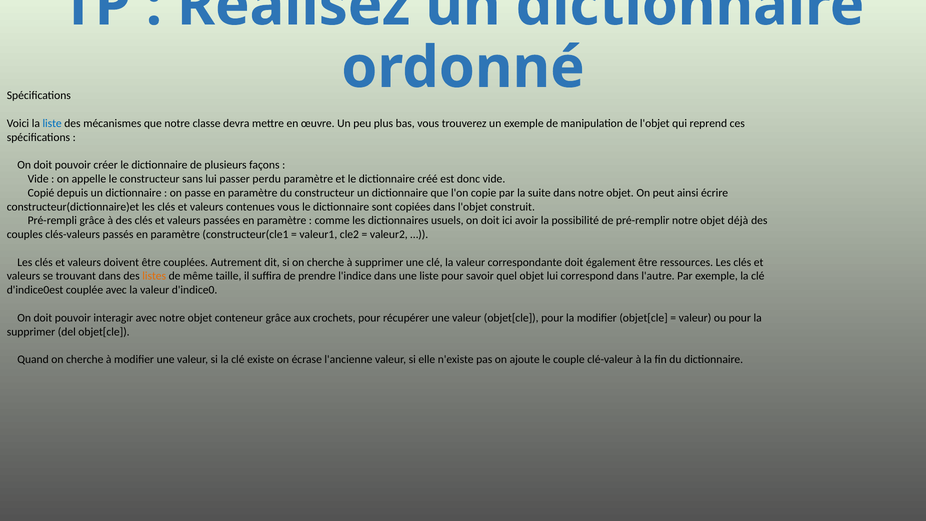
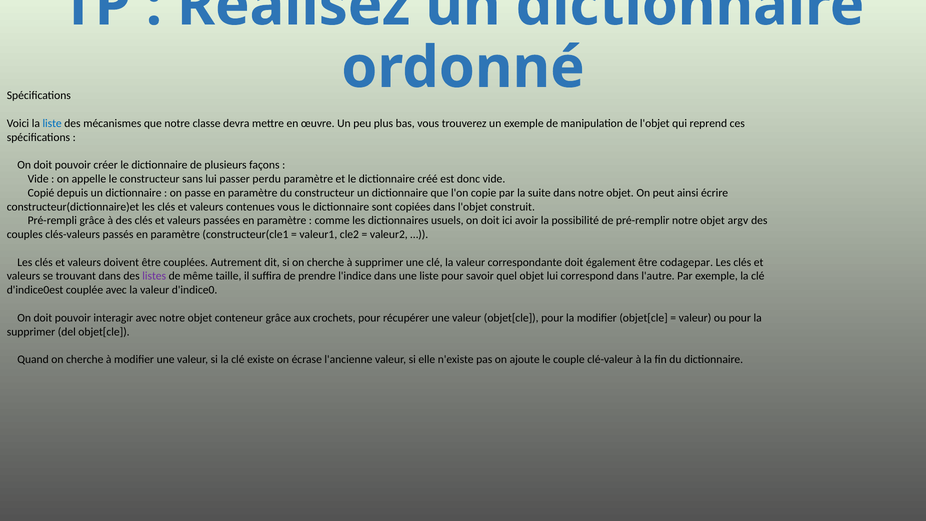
déjà: déjà -> argv
ressources: ressources -> codagepar
listes colour: orange -> purple
